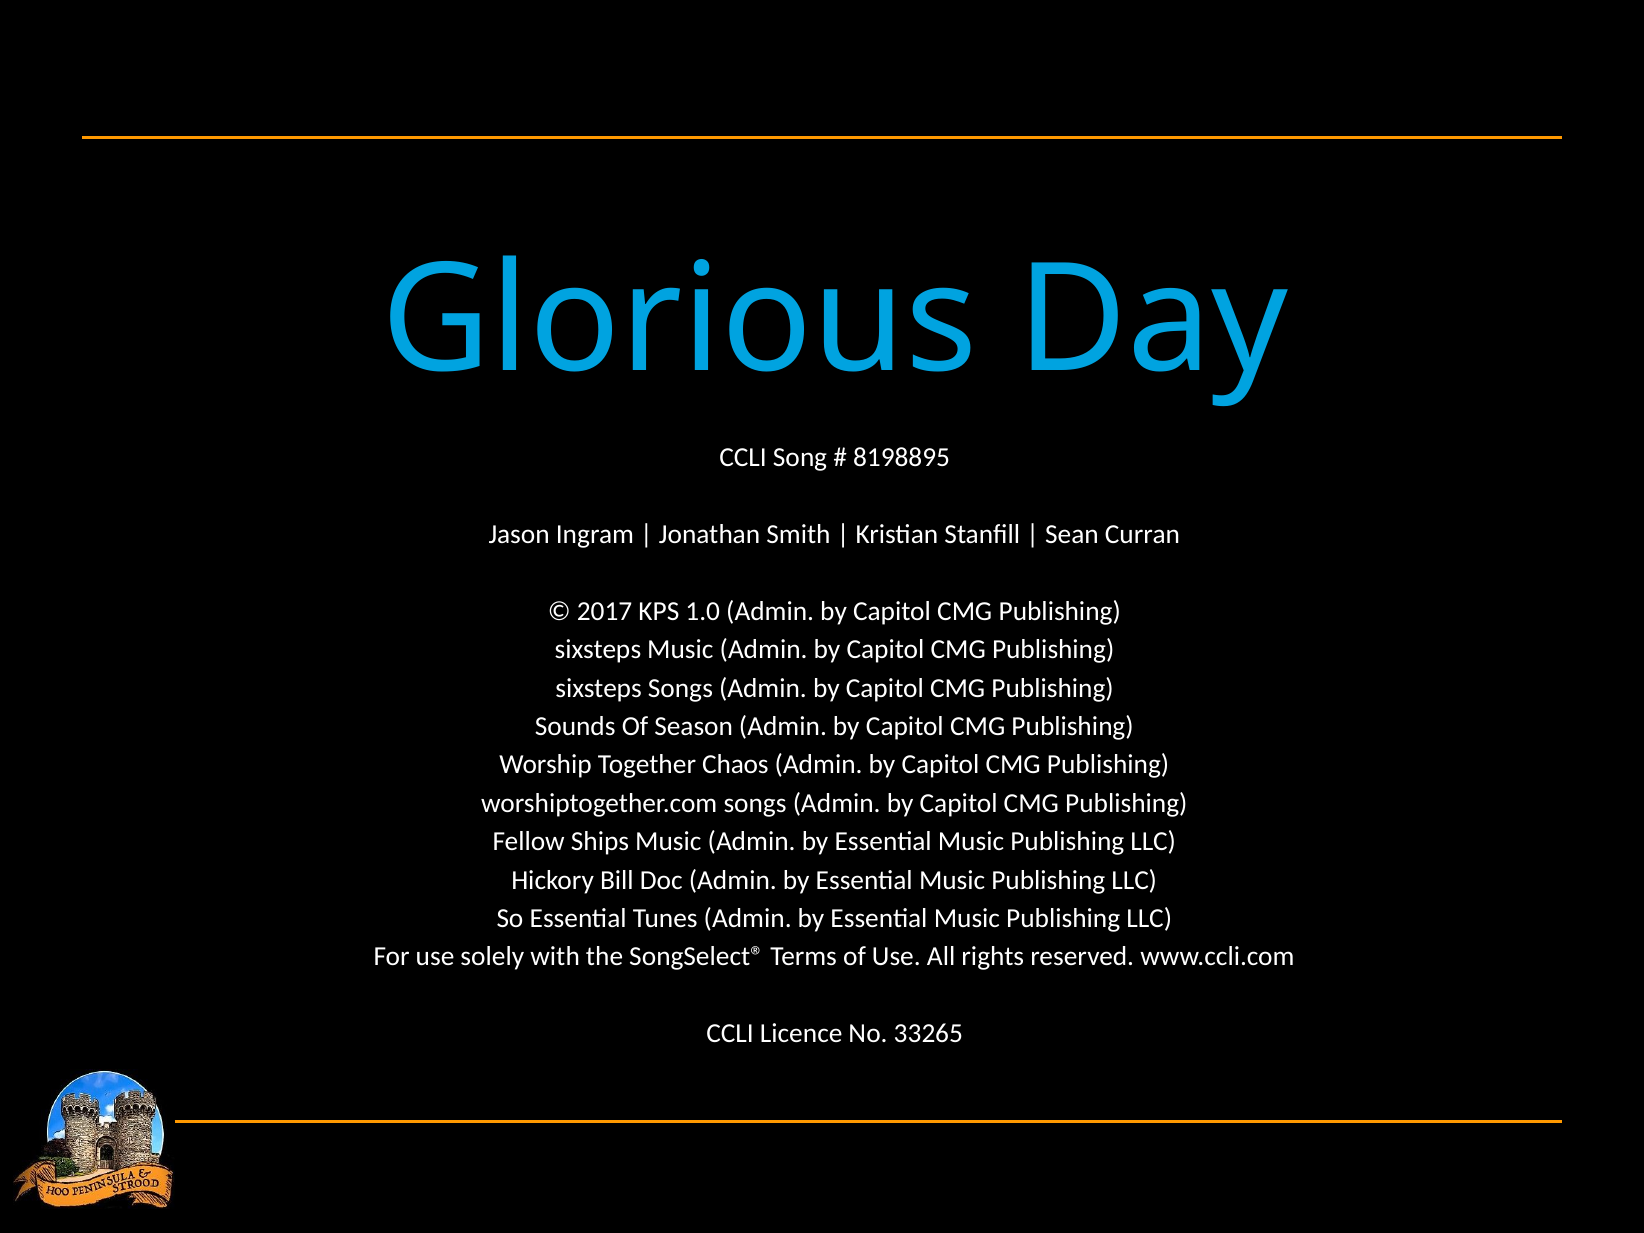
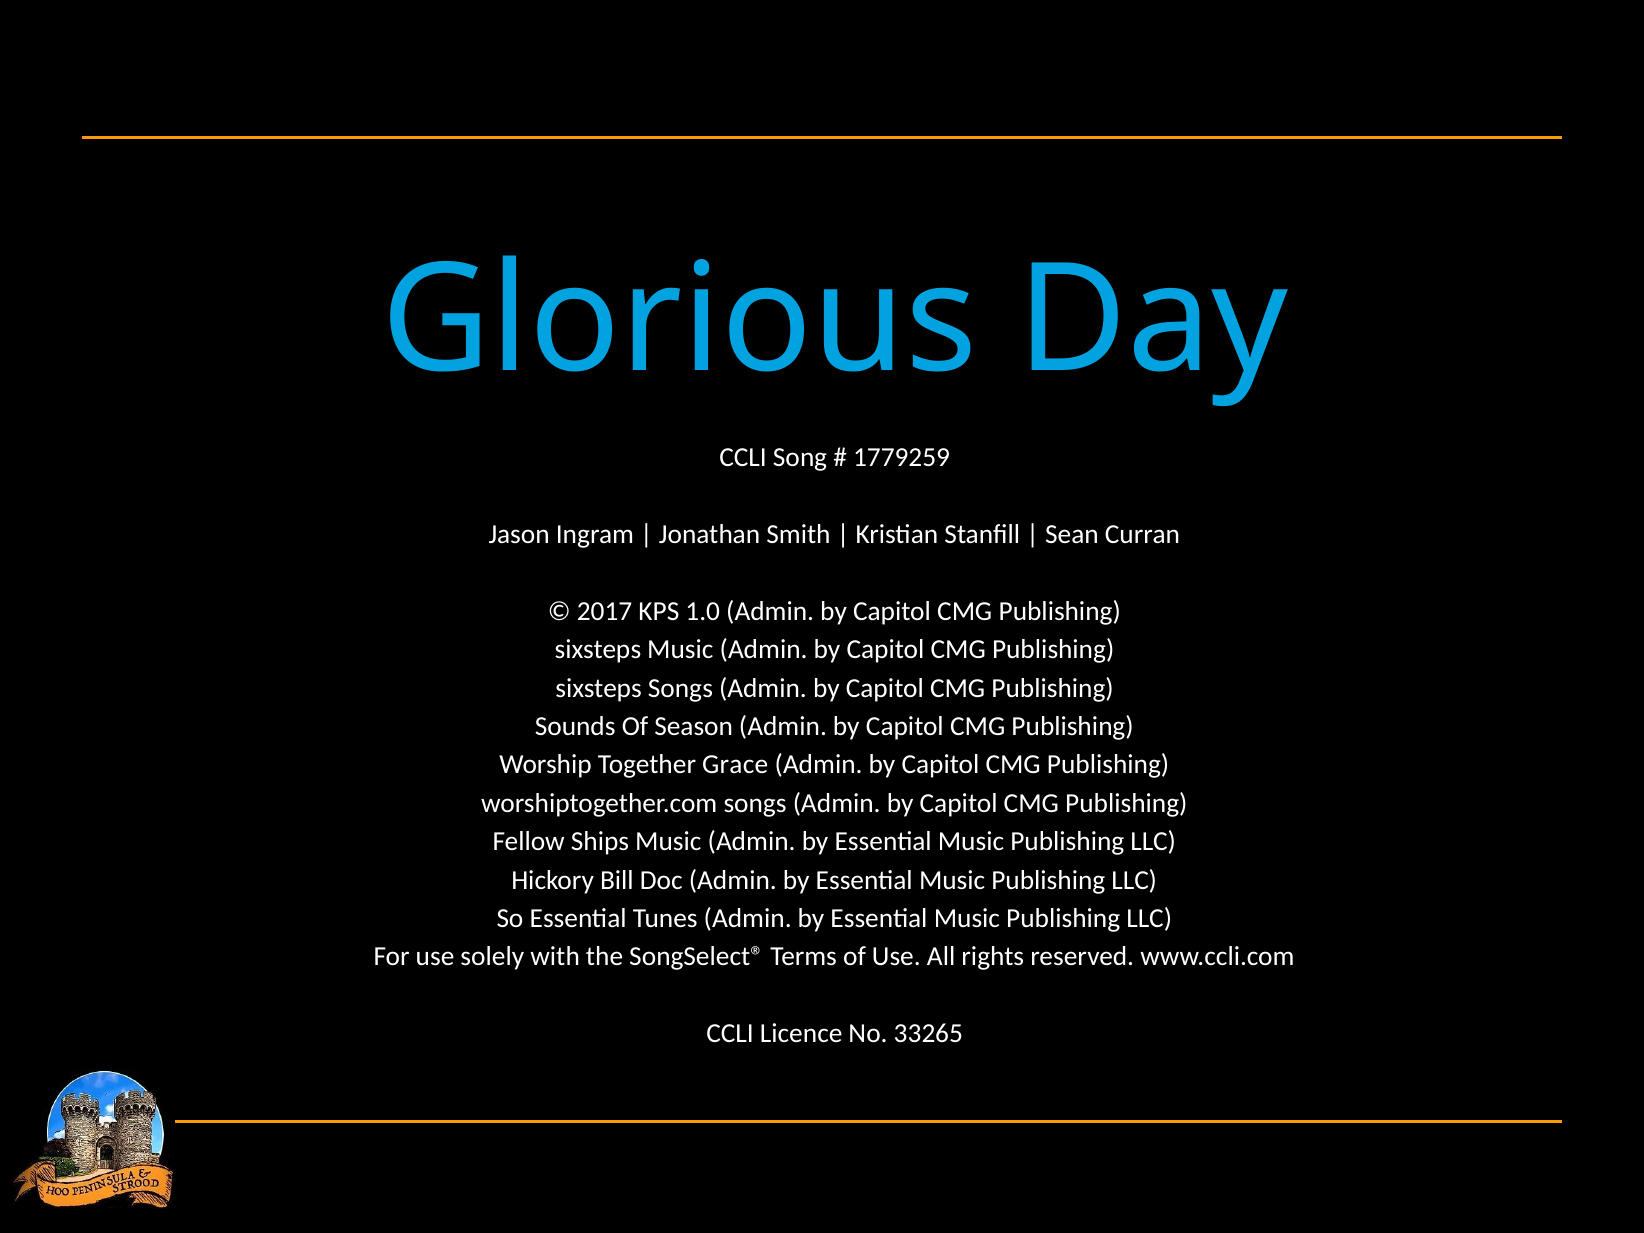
8198895: 8198895 -> 1779259
Chaos: Chaos -> Grace
